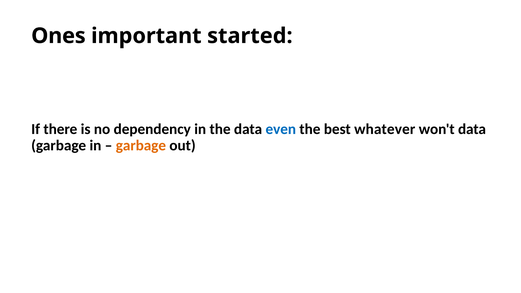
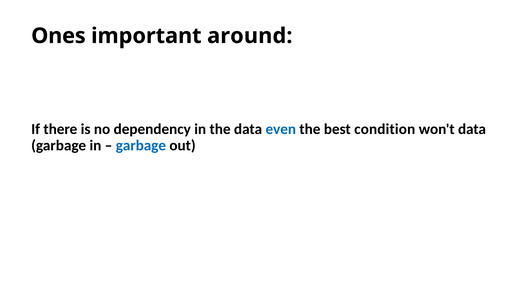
started: started -> around
whatever: whatever -> condition
garbage at (141, 145) colour: orange -> blue
